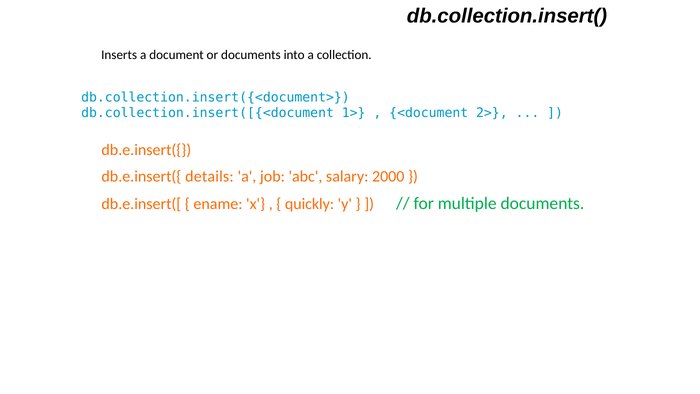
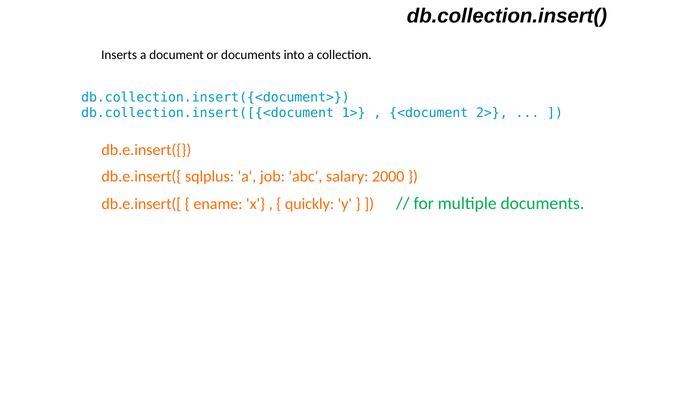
details: details -> sqlplus
